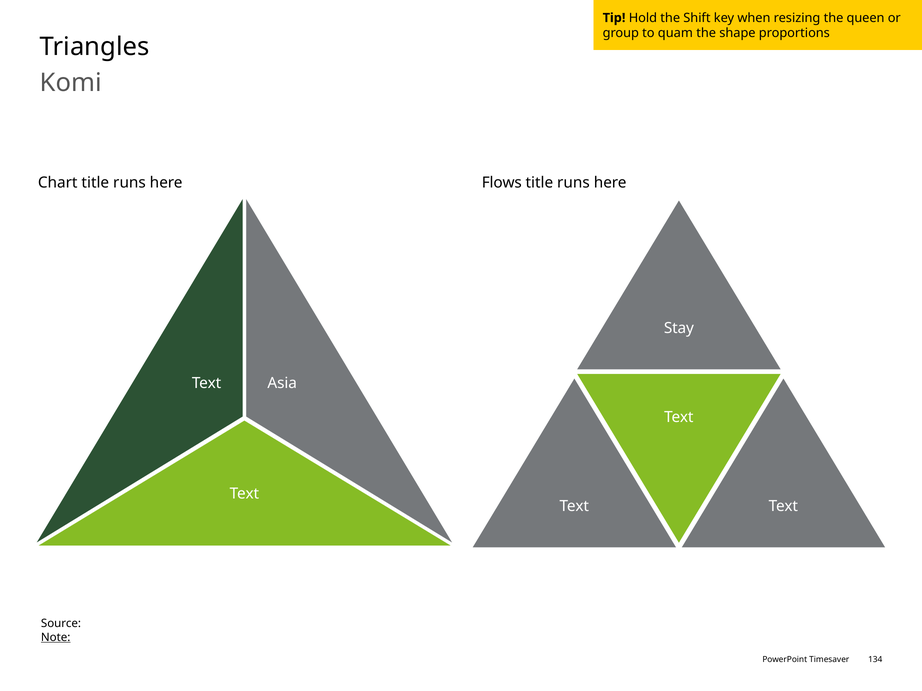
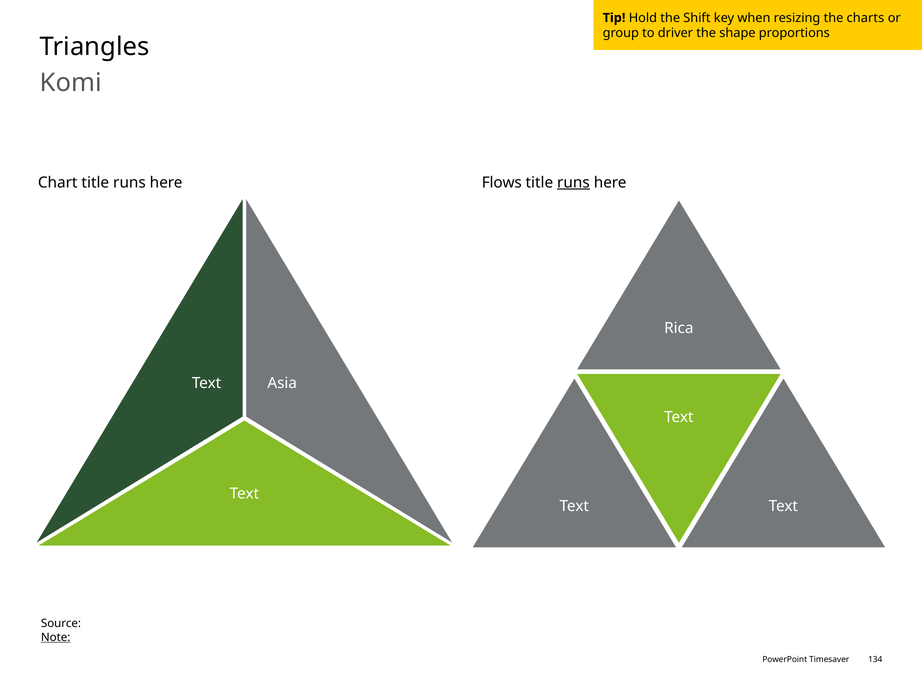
queen: queen -> charts
quam: quam -> driver
runs at (573, 183) underline: none -> present
Stay: Stay -> Rica
